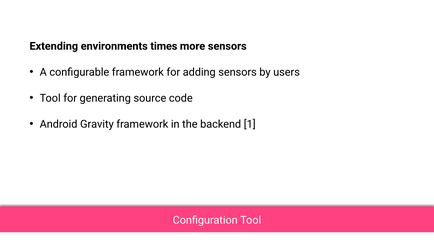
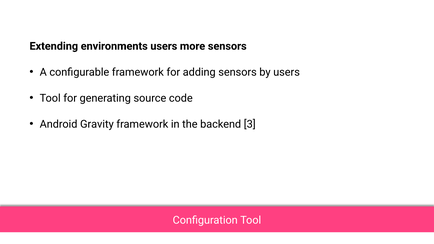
environments times: times -> users
1: 1 -> 3
